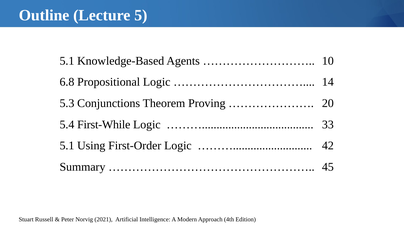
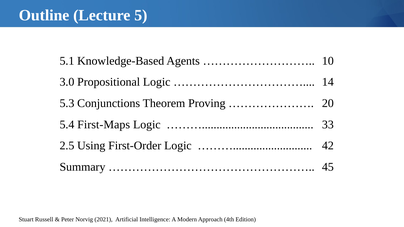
6.8: 6.8 -> 3.0
First-While: First-While -> First-Maps
5.1 at (67, 146): 5.1 -> 2.5
